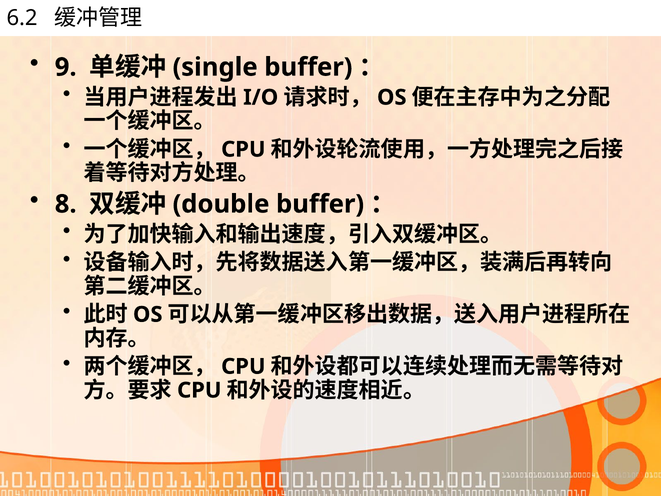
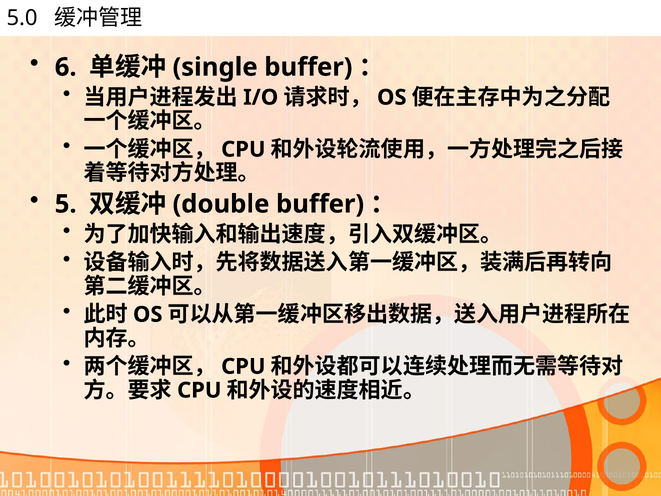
6.2: 6.2 -> 5.0
9: 9 -> 6
8: 8 -> 5
